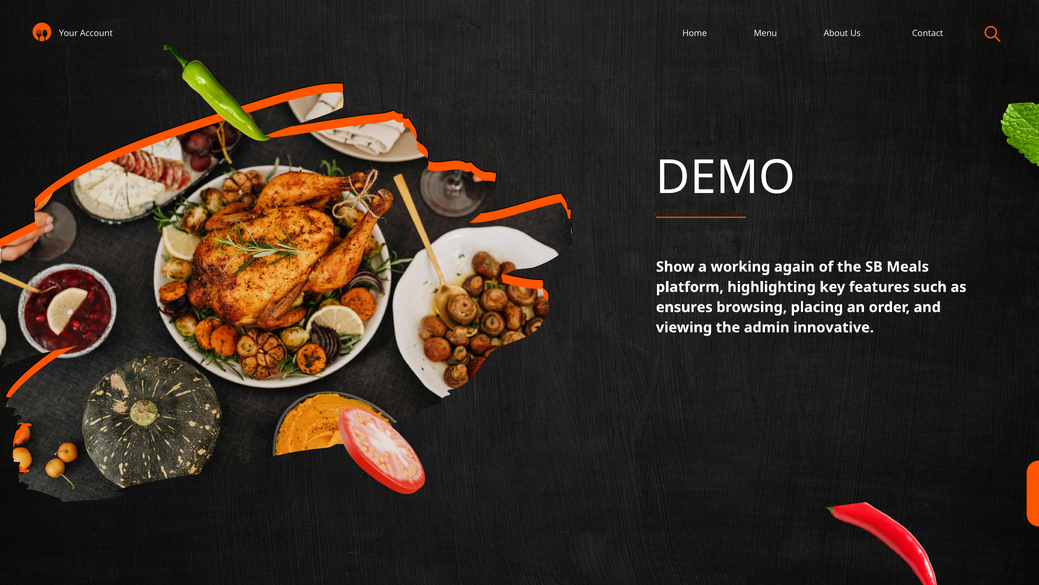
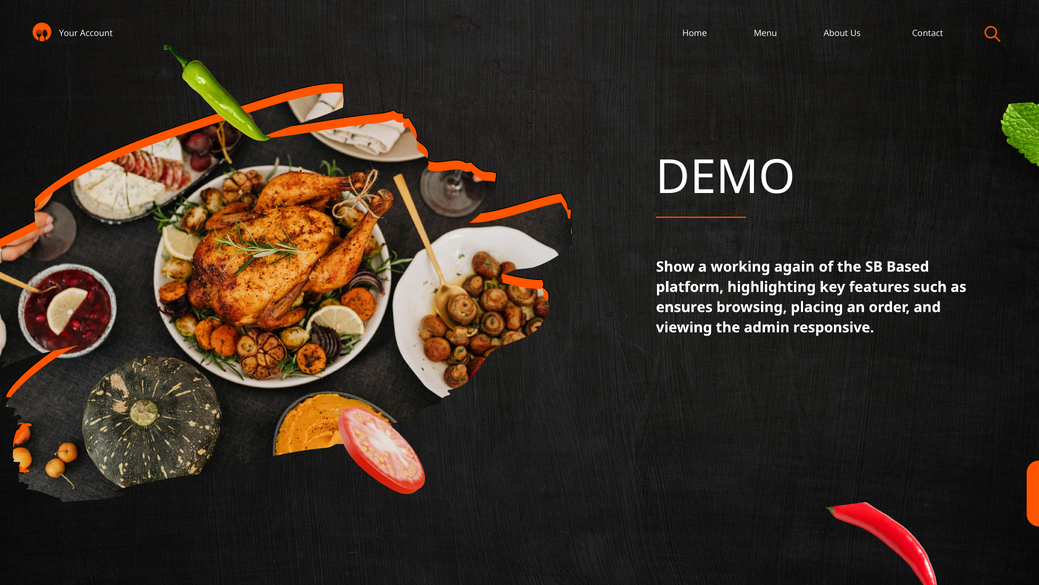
Meals: Meals -> Based
innovative: innovative -> responsive
